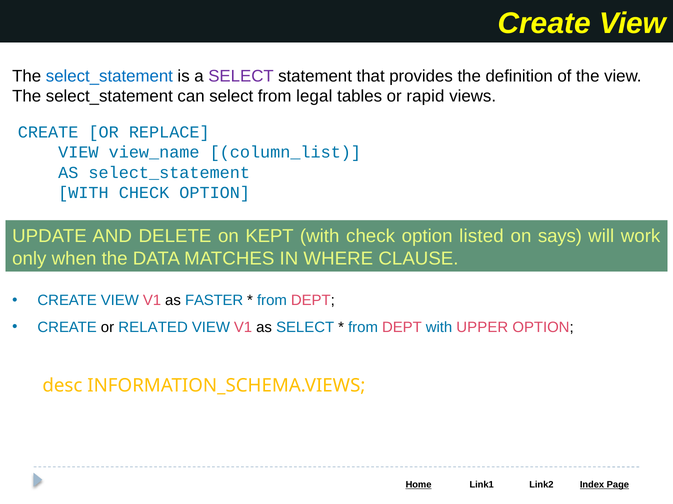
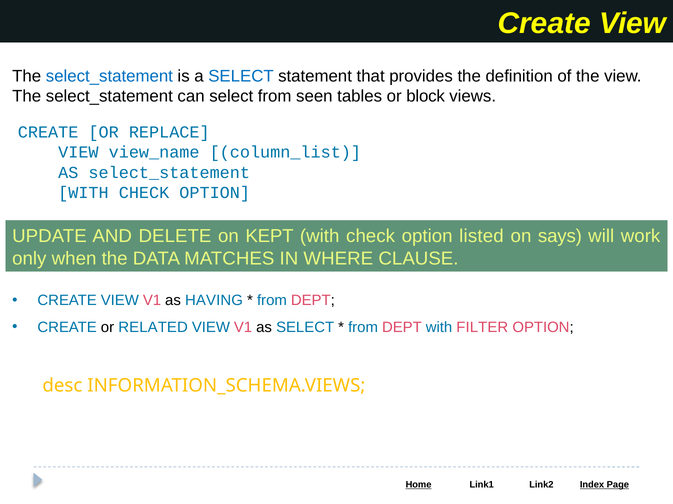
SELECT at (241, 76) colour: purple -> blue
legal: legal -> seen
rapid: rapid -> block
FASTER: FASTER -> HAVING
UPPER: UPPER -> FILTER
